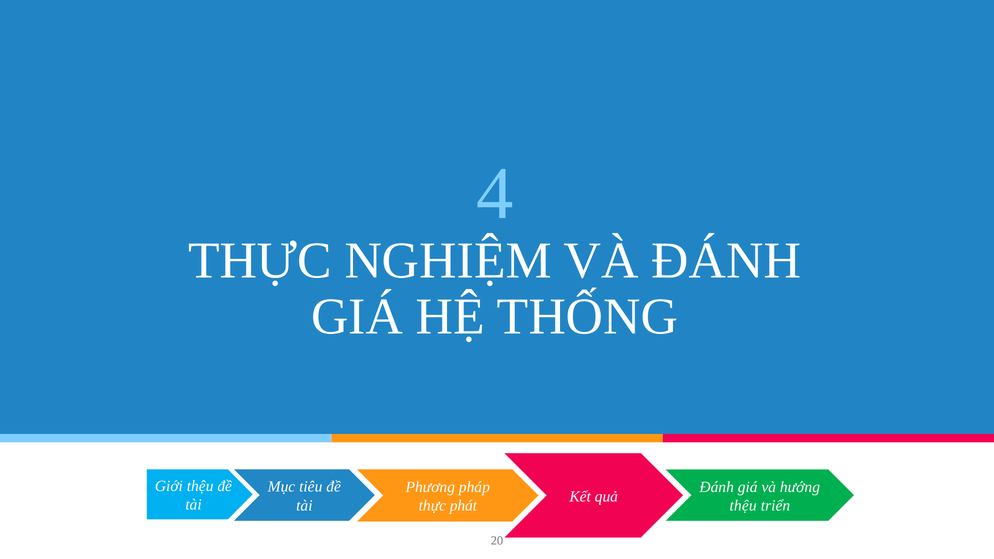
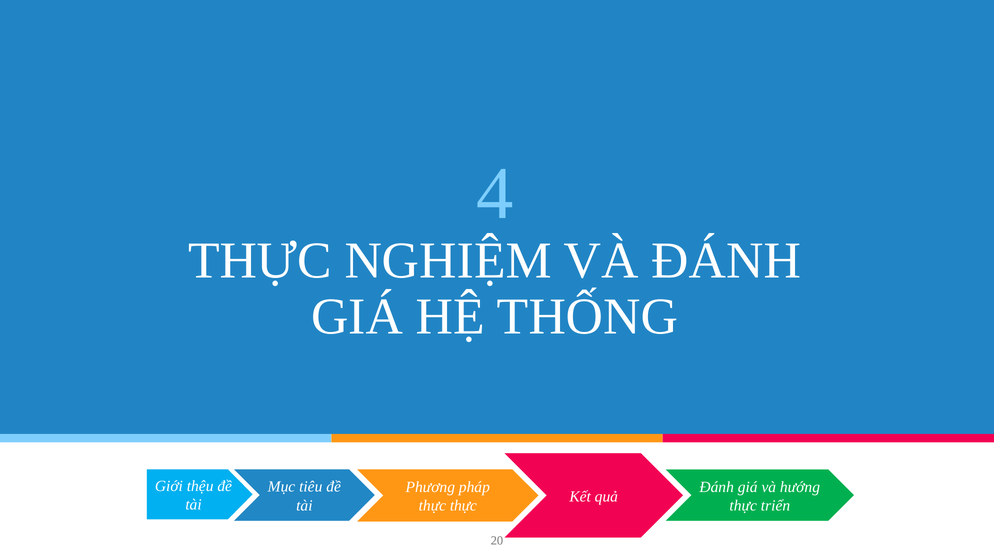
thệu at (743, 506): thệu -> thực
thực phát: phát -> thực
